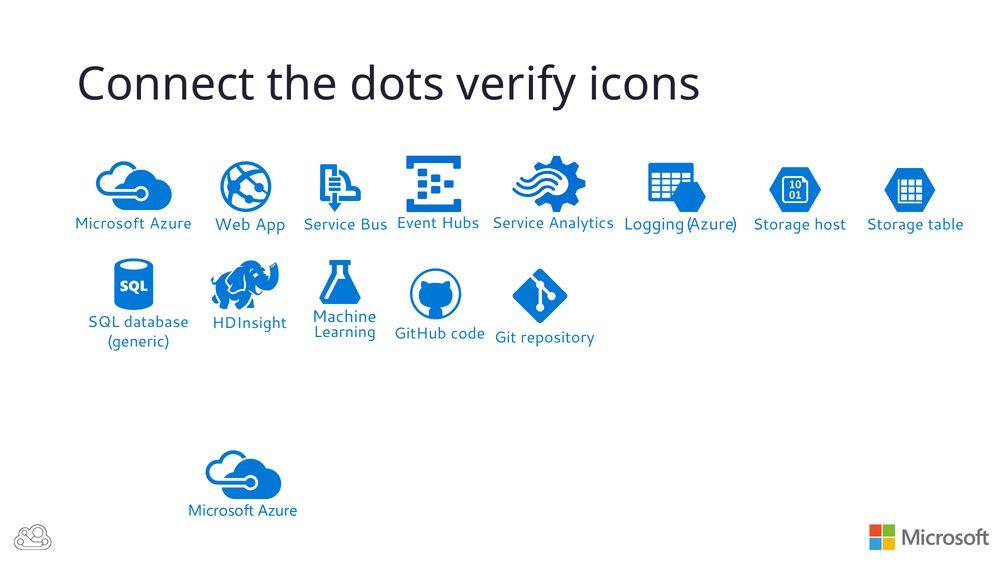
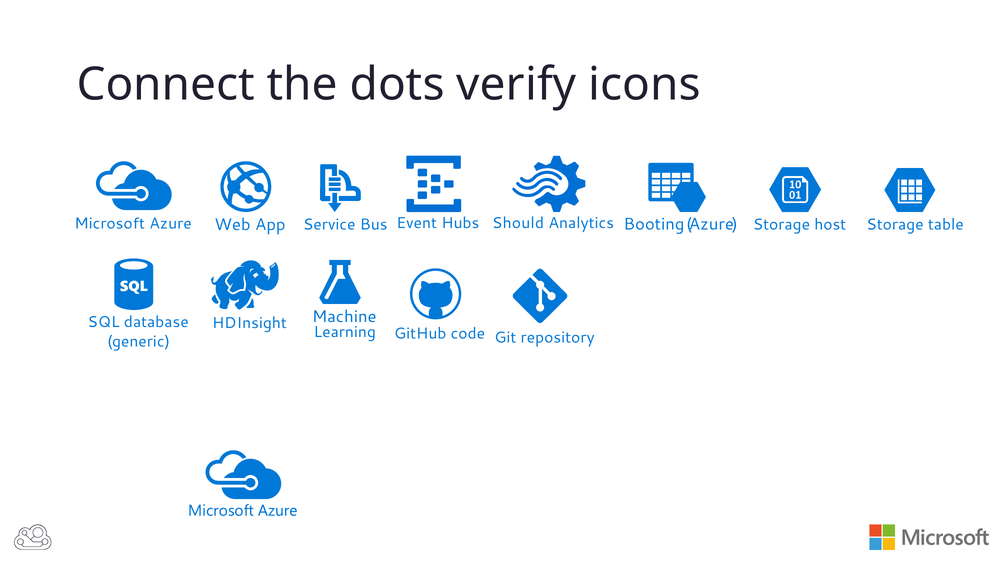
Hubs Service: Service -> Should
Logging: Logging -> Booting
